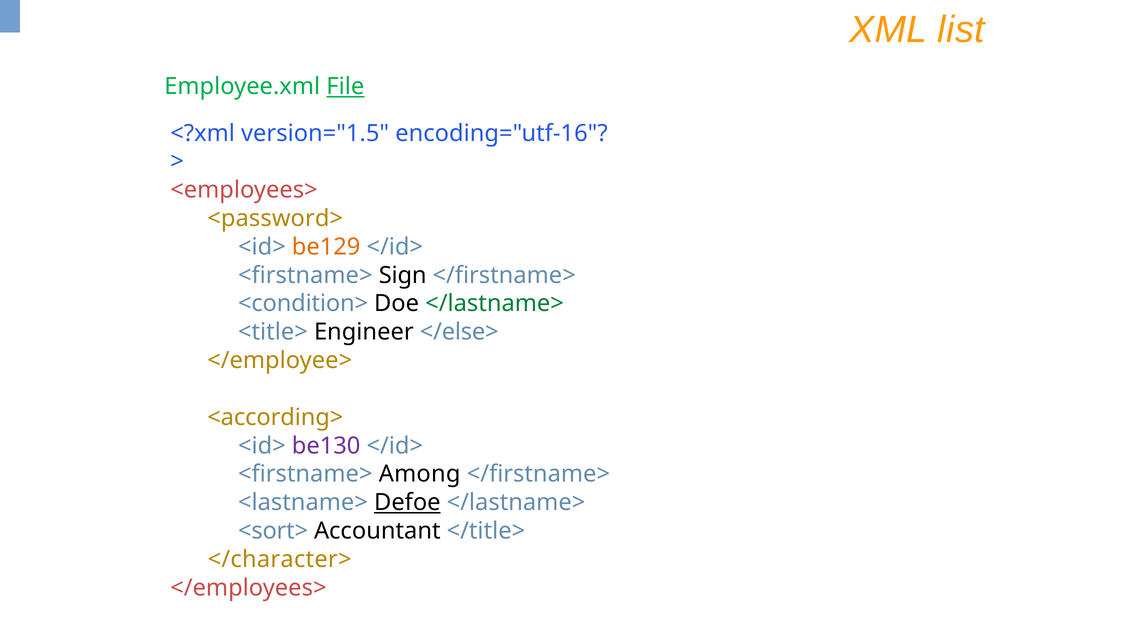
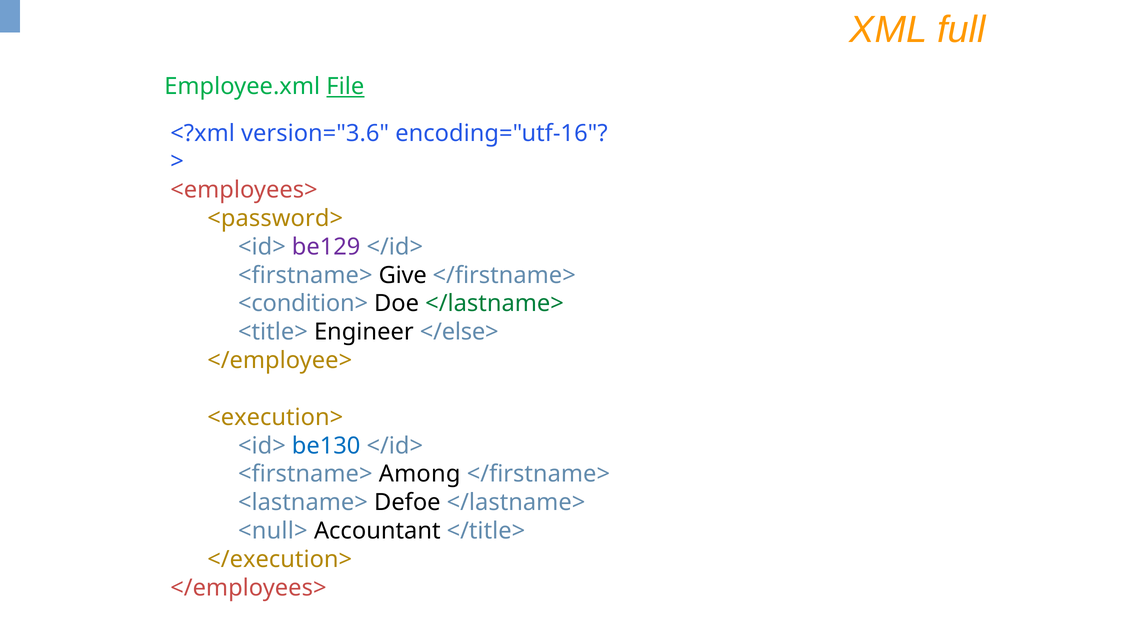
list: list -> full
version="1.5: version="1.5 -> version="3.6
be129 colour: orange -> purple
Sign: Sign -> Give
<according>: <according> -> <execution>
be130 colour: purple -> blue
Defoe underline: present -> none
<sort>: <sort> -> <null>
</character>: </character> -> </execution>
